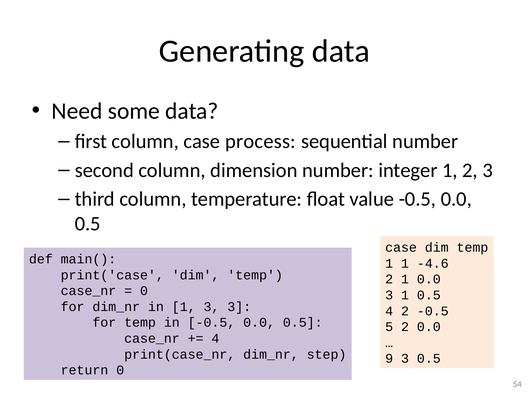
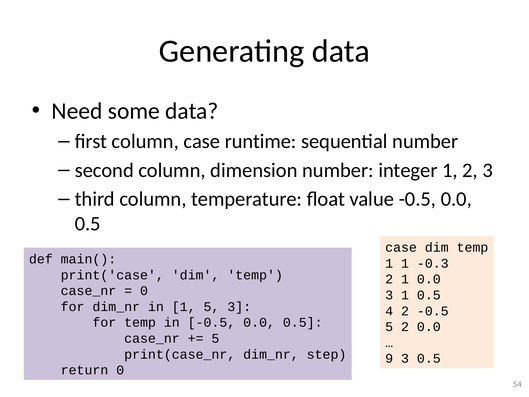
process: process -> runtime
-4.6: -4.6 -> -0.3
1 3: 3 -> 5
4 at (215, 338): 4 -> 5
